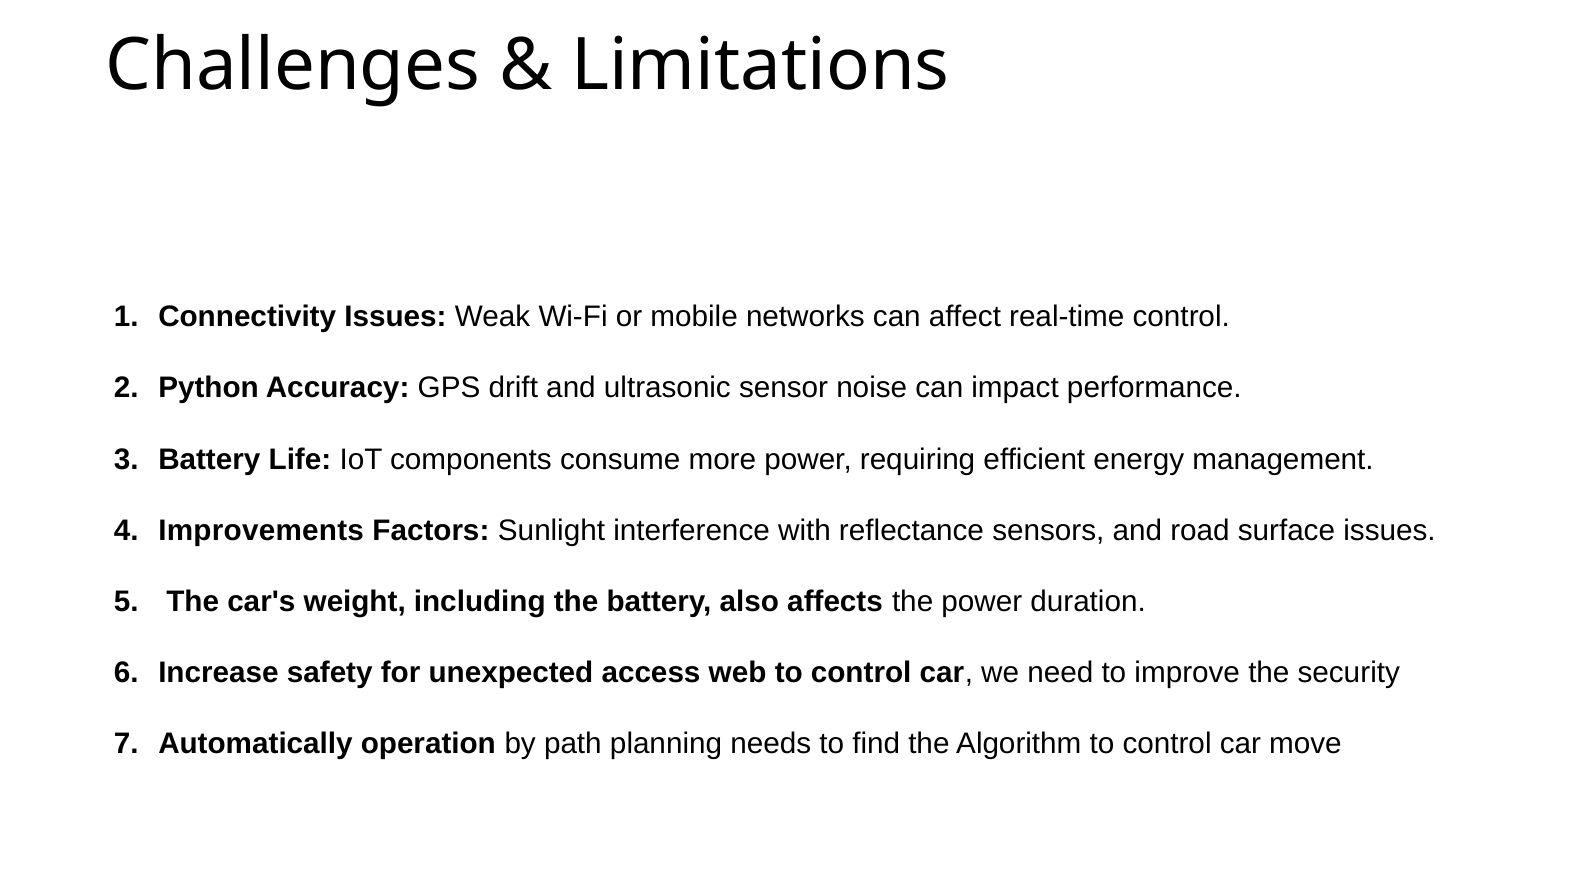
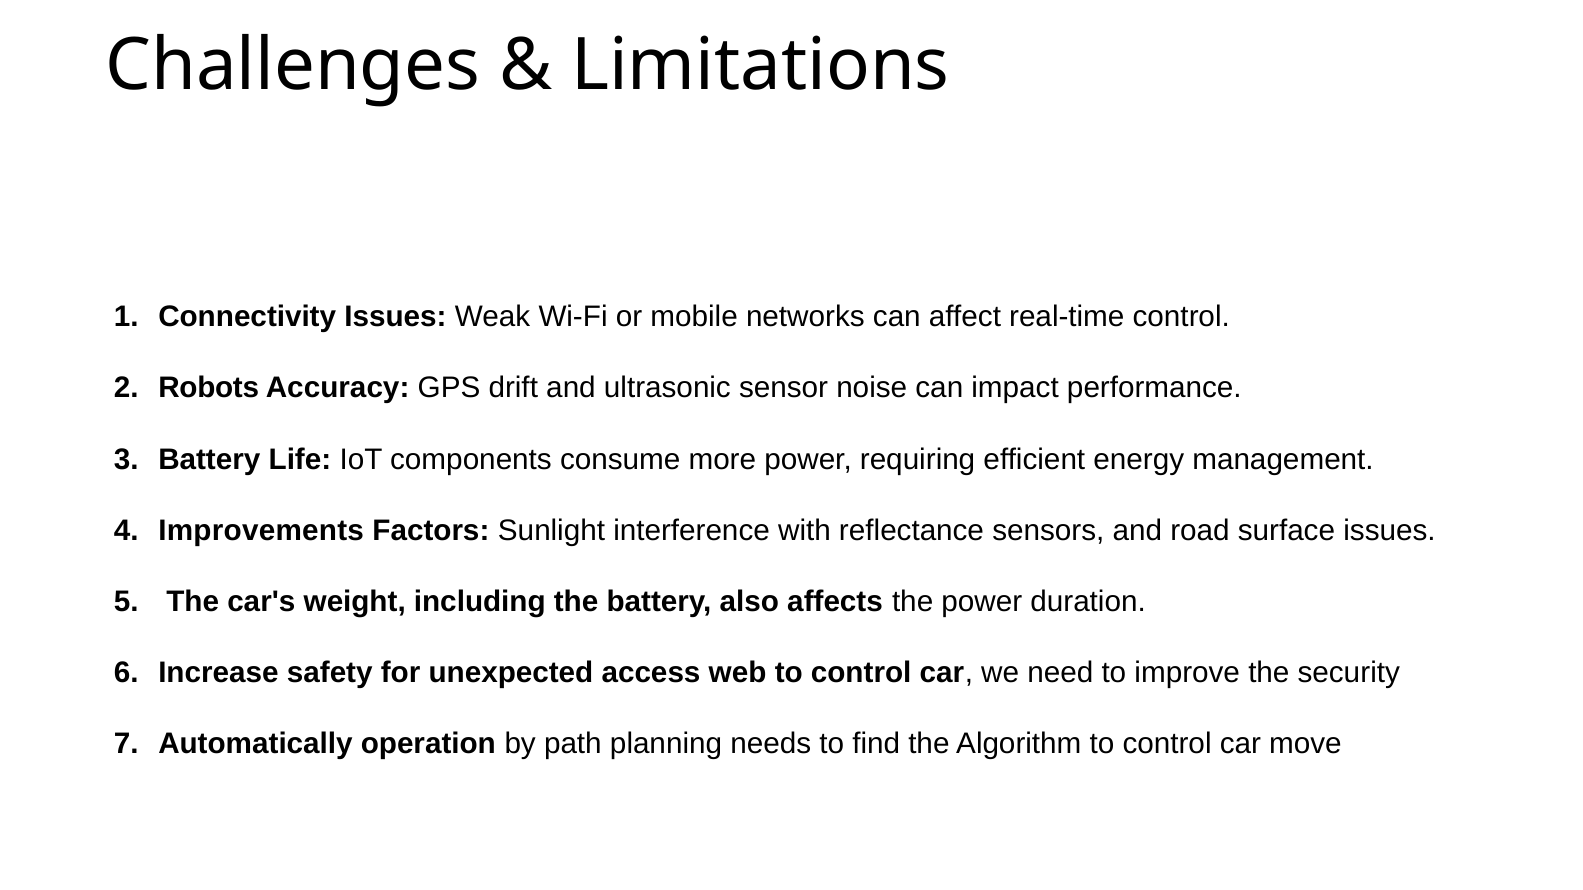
Python: Python -> Robots
